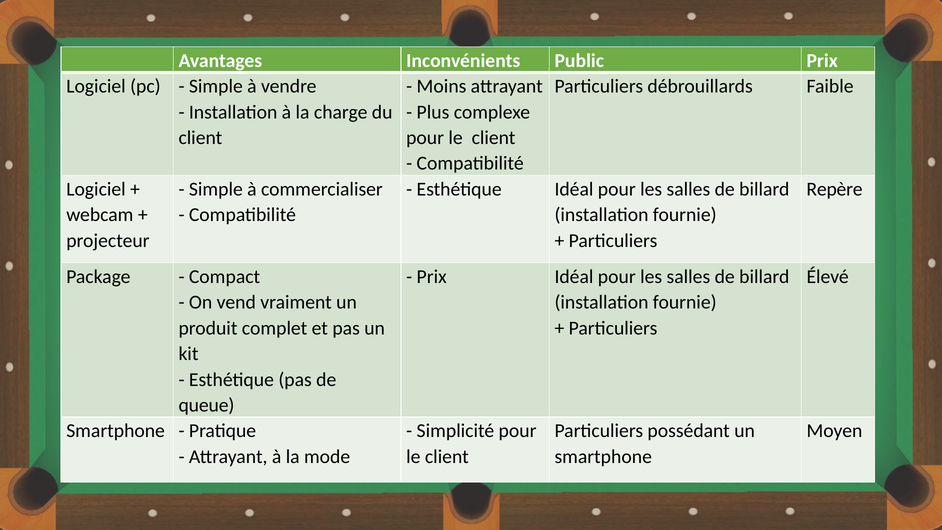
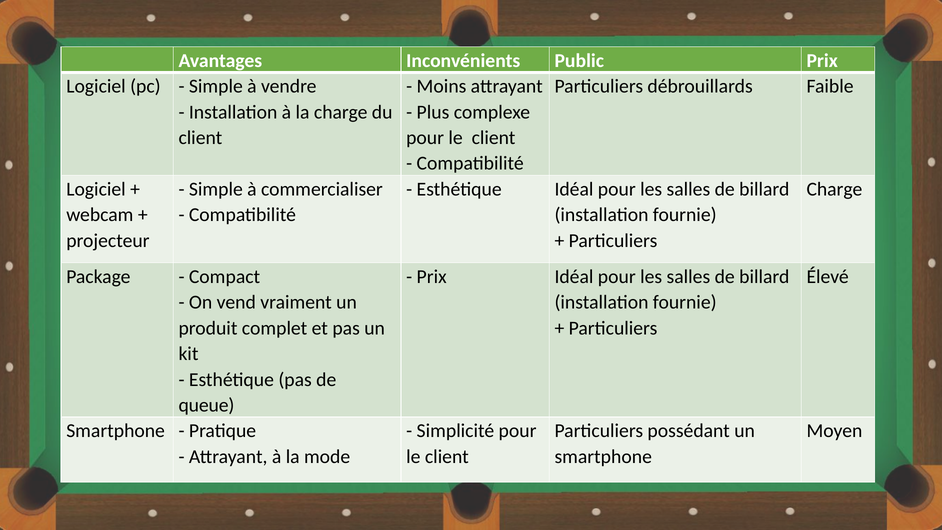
Repère at (835, 189): Repère -> Charge
